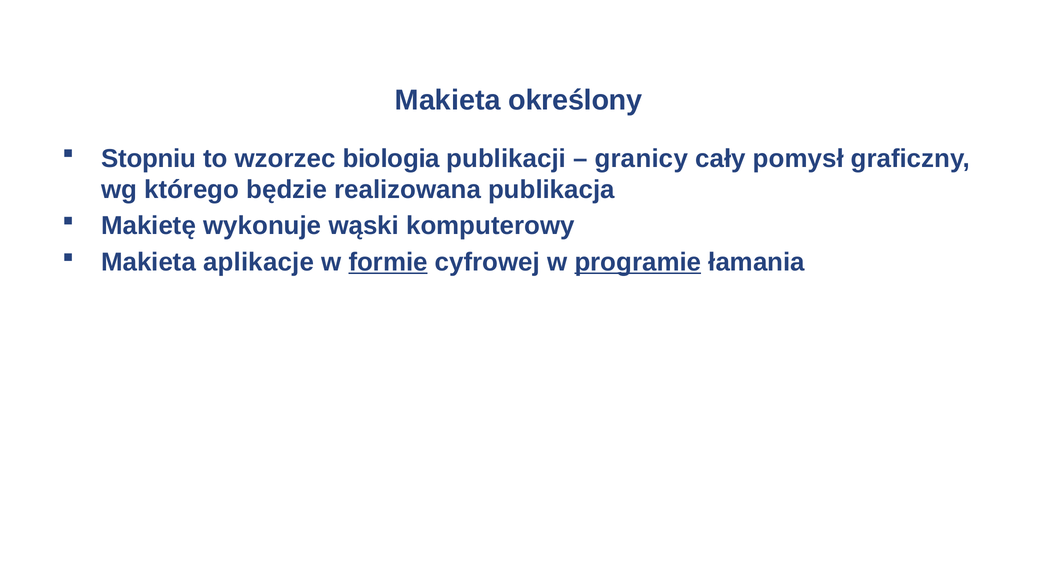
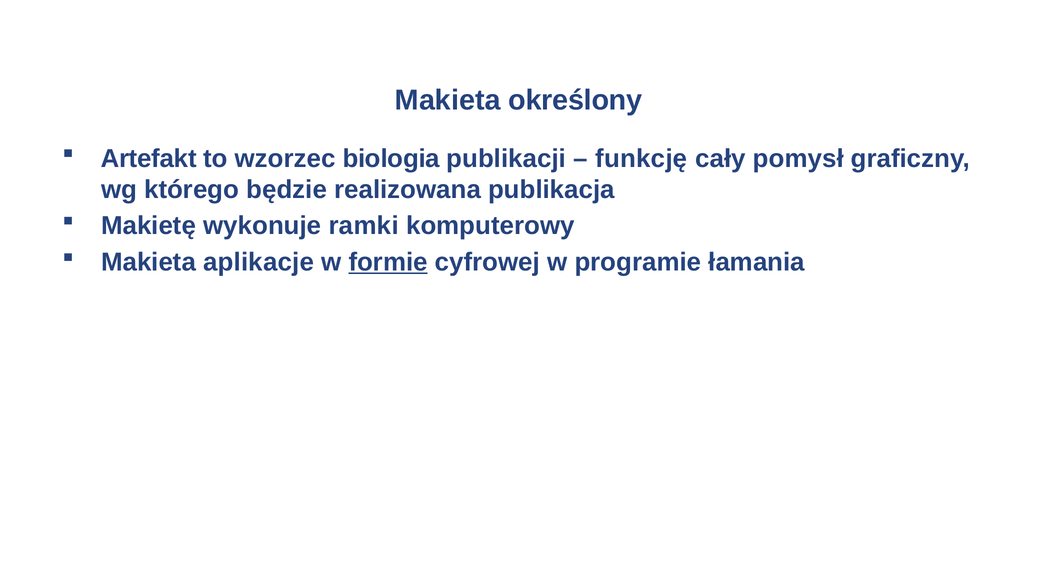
Stopniu: Stopniu -> Artefakt
granicy: granicy -> funkcję
wąski: wąski -> ramki
programie underline: present -> none
